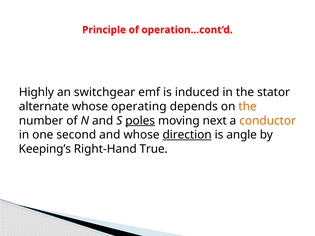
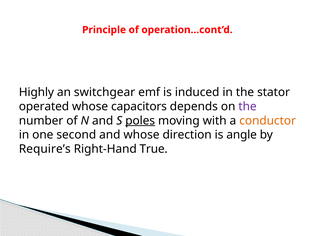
alternate: alternate -> operated
operating: operating -> capacitors
the at (248, 107) colour: orange -> purple
next: next -> with
direction underline: present -> none
Keeping’s: Keeping’s -> Require’s
